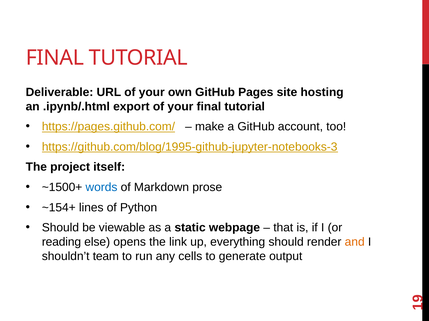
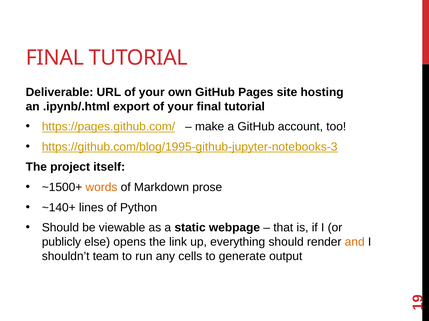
words colour: blue -> orange
~154+: ~154+ -> ~140+
reading: reading -> publicly
